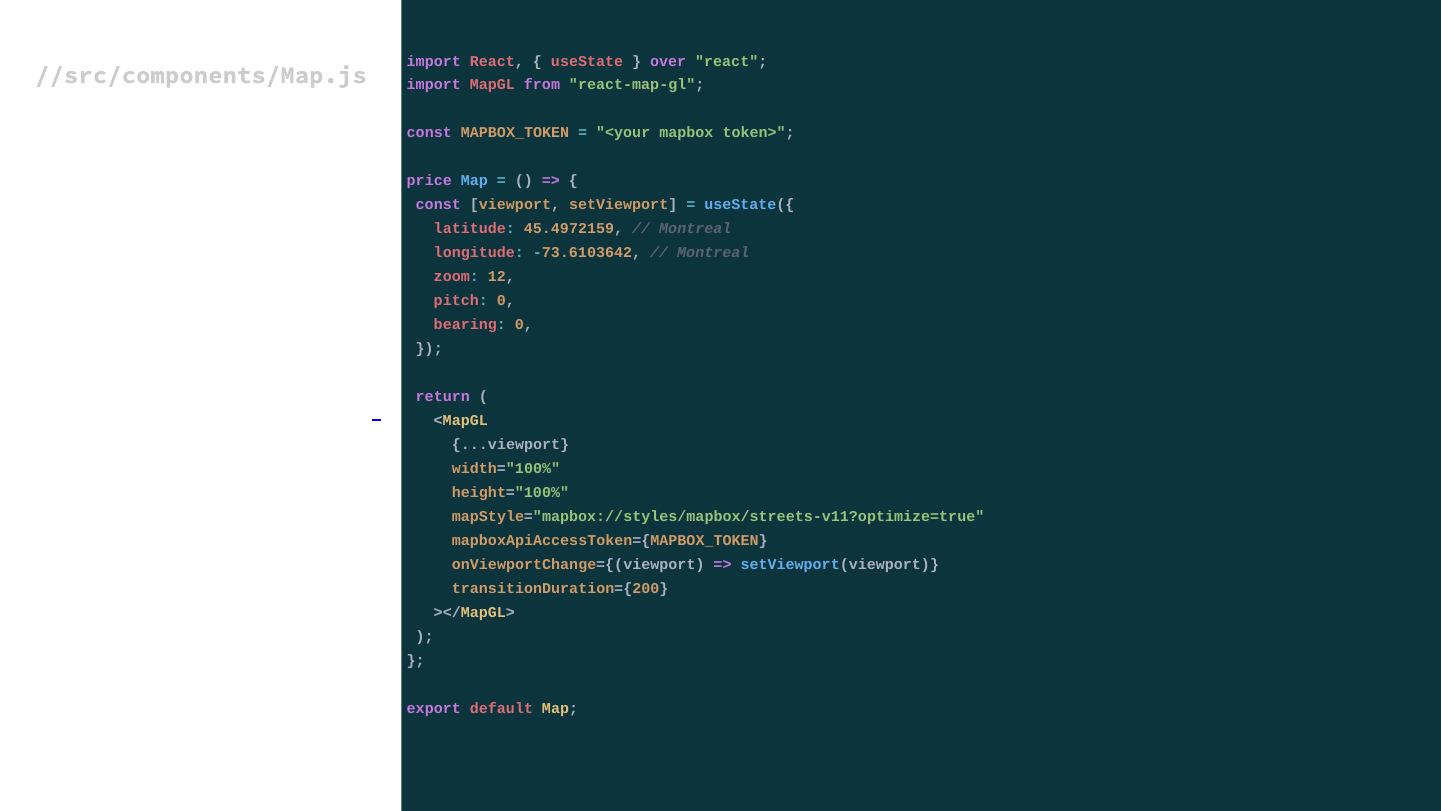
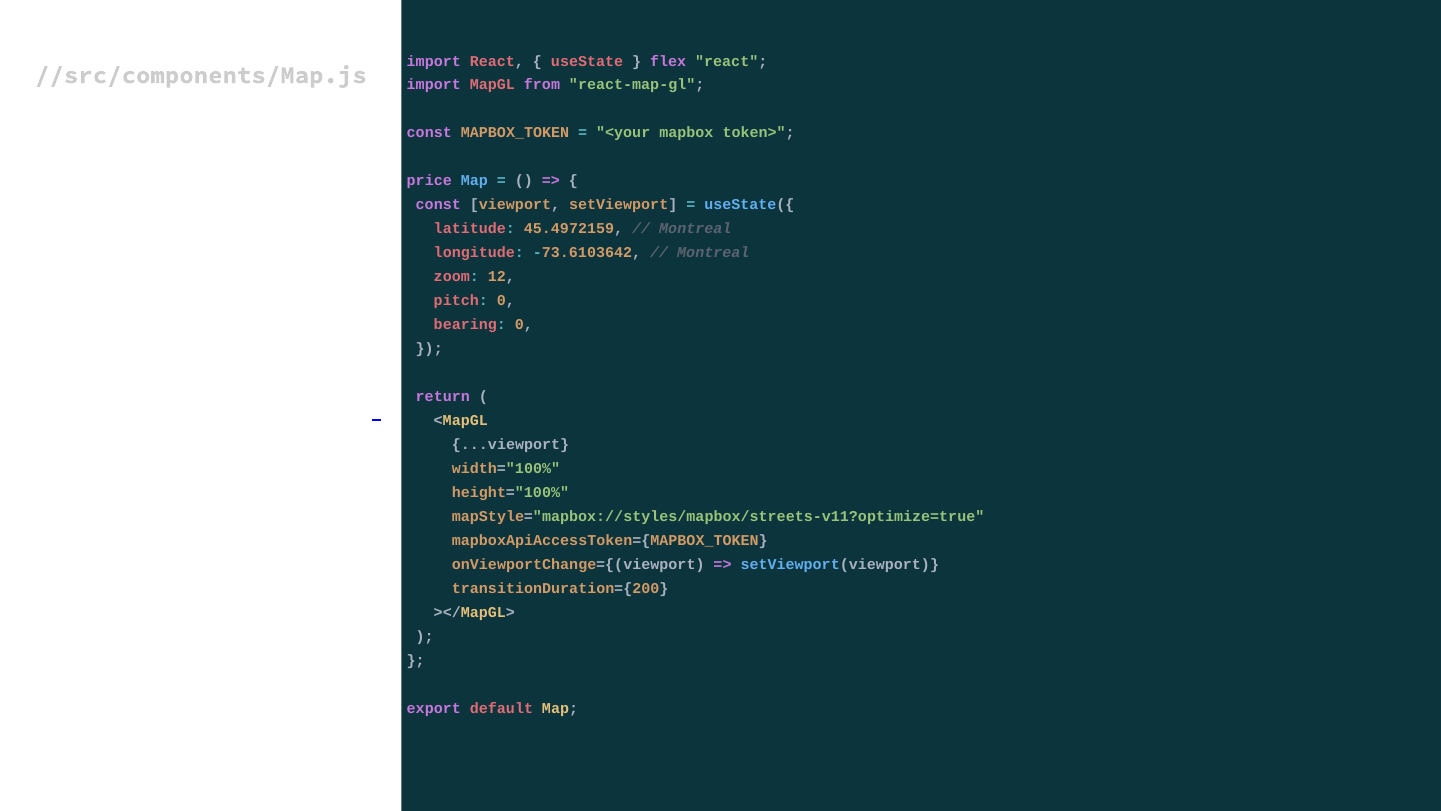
over: over -> flex
